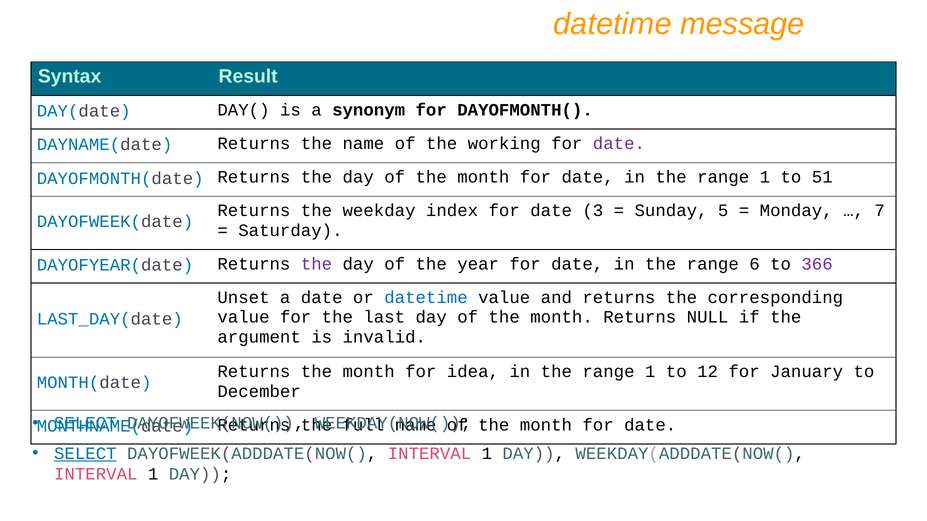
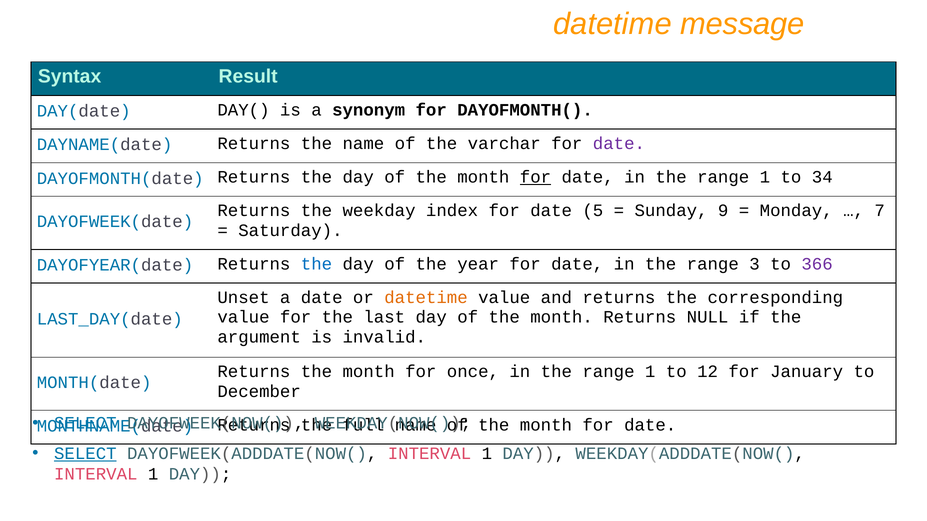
working: working -> varchar
for at (535, 177) underline: none -> present
51: 51 -> 34
3: 3 -> 5
5: 5 -> 9
the at (316, 264) colour: purple -> blue
6: 6 -> 3
datetime at (426, 298) colour: blue -> orange
idea: idea -> once
